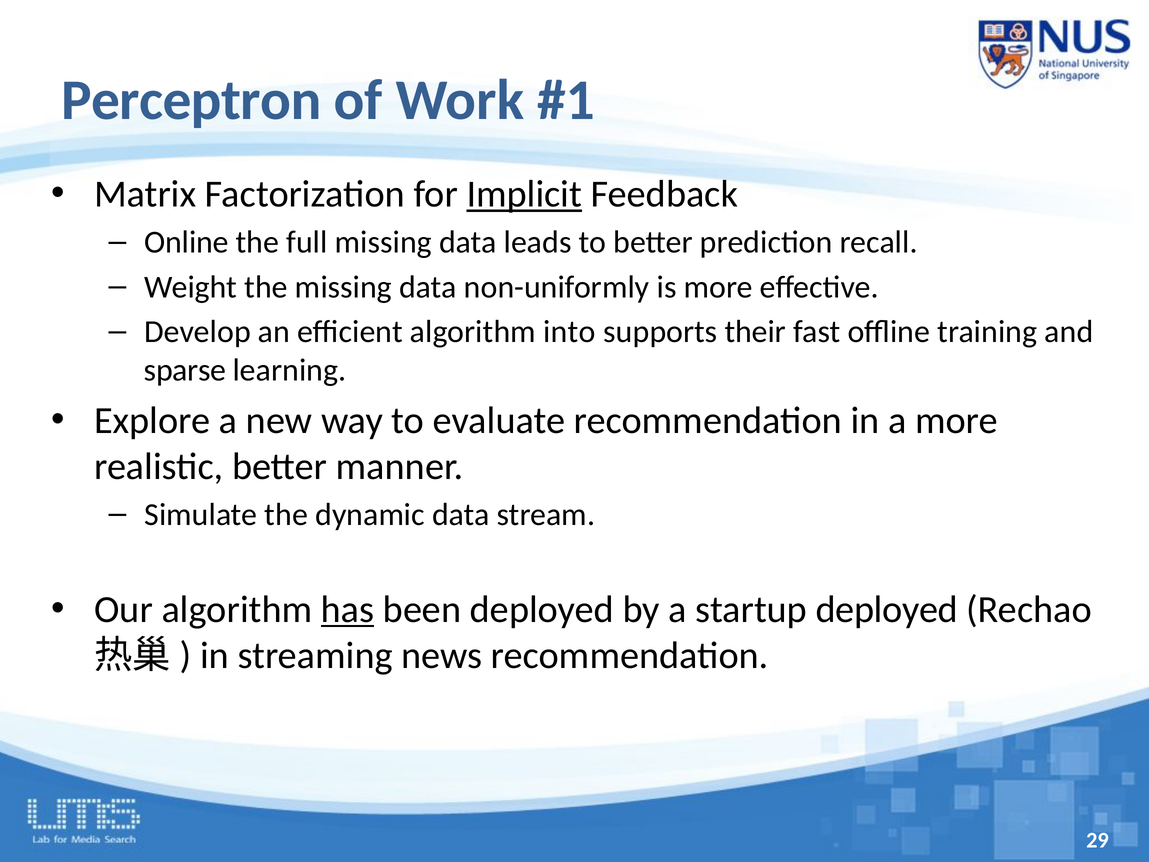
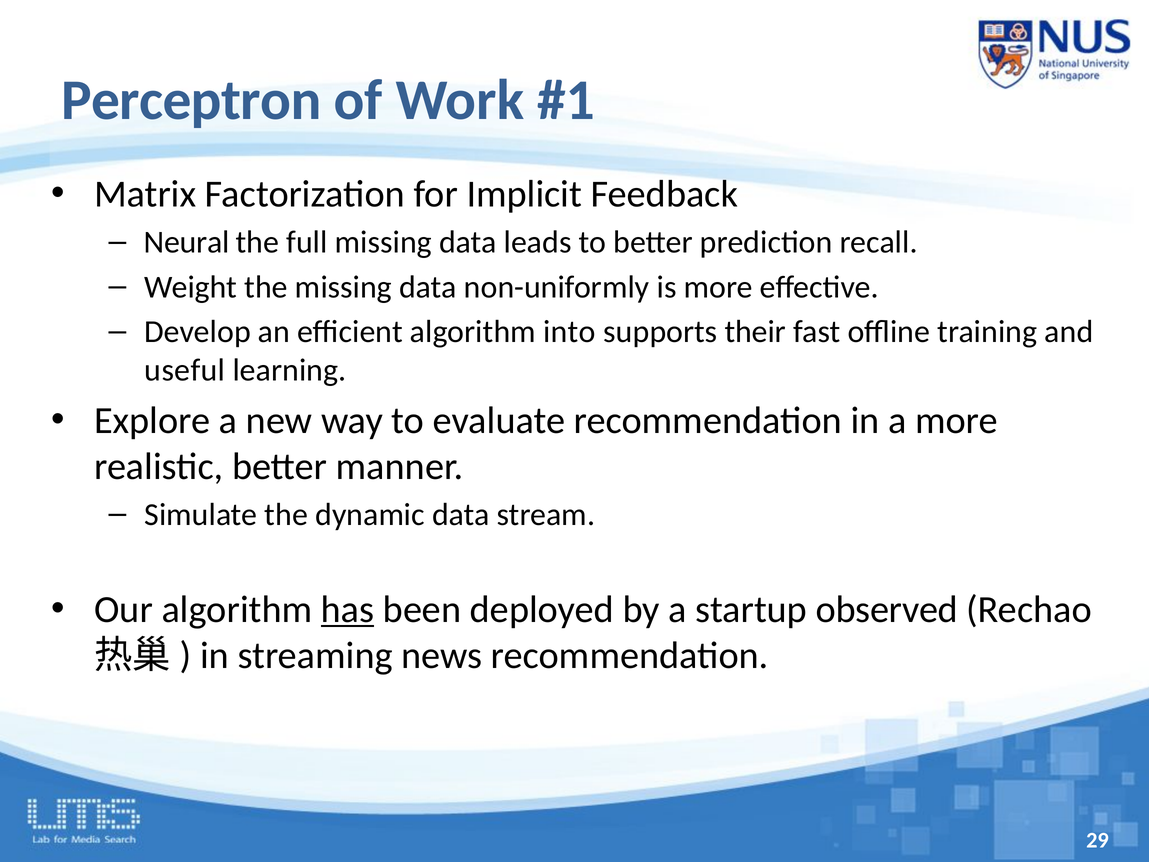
Implicit underline: present -> none
Online: Online -> Neural
sparse: sparse -> useful
startup deployed: deployed -> observed
